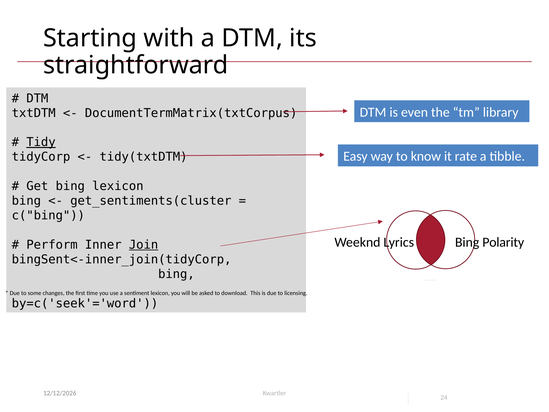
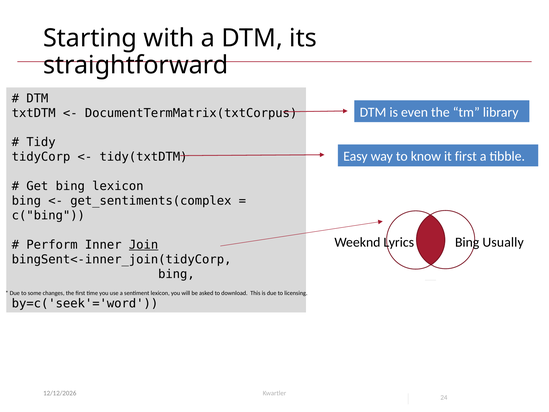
Tidy underline: present -> none
it rate: rate -> first
get_sentiments(cluster: get_sentiments(cluster -> get_sentiments(complex
Polarity: Polarity -> Usually
